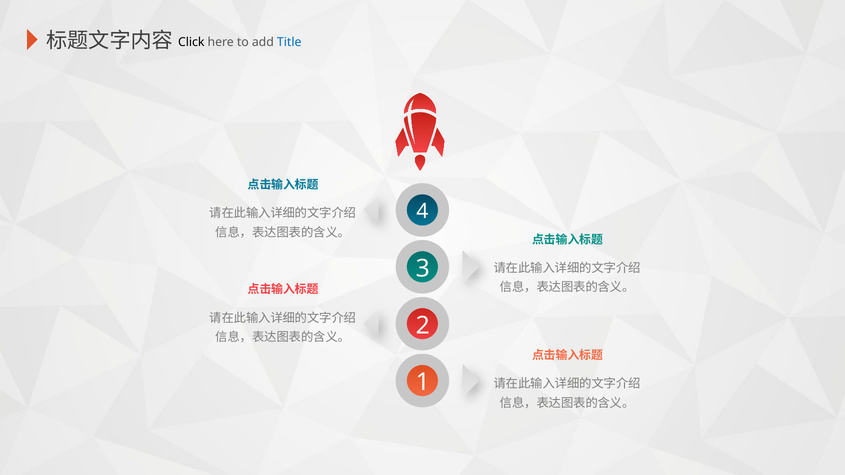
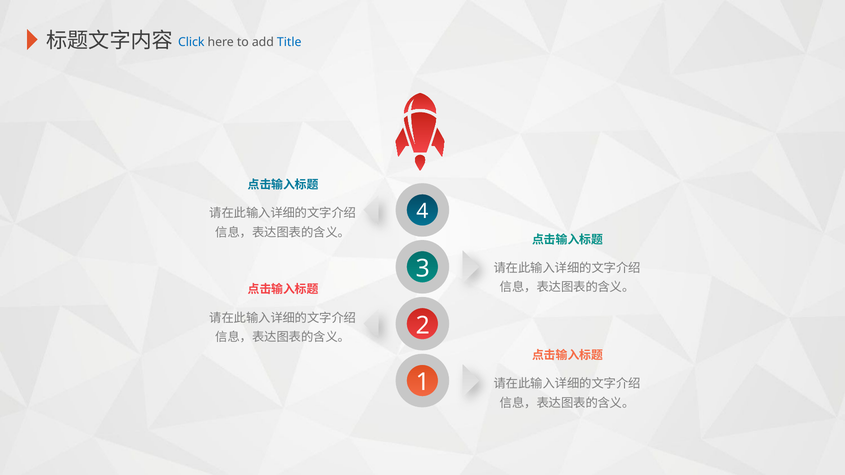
Click colour: black -> blue
